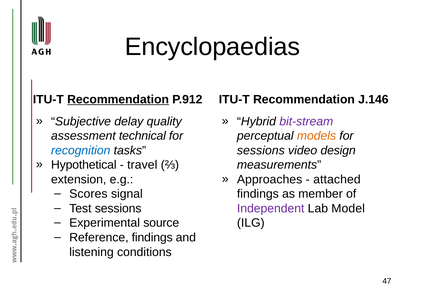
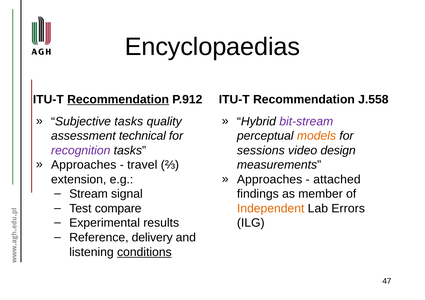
J.146: J.146 -> J.558
Subjective delay: delay -> tasks
recognition colour: blue -> purple
Hypothetical at (84, 165): Hypothetical -> Approaches
Scores: Scores -> Stream
Test sessions: sessions -> compare
Independent colour: purple -> orange
Model: Model -> Errors
source: source -> results
Reference findings: findings -> delivery
conditions underline: none -> present
